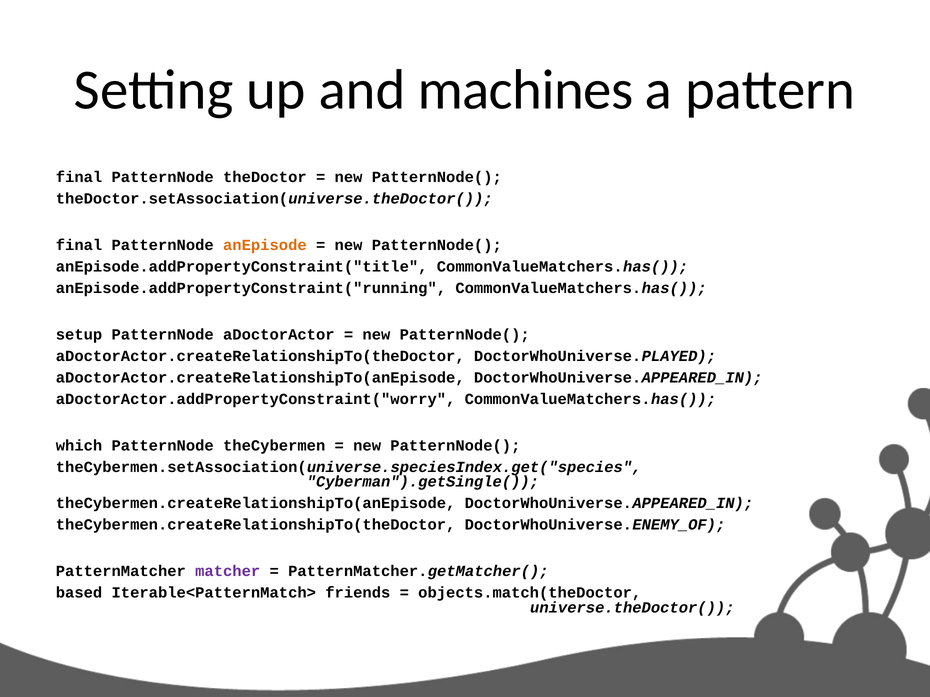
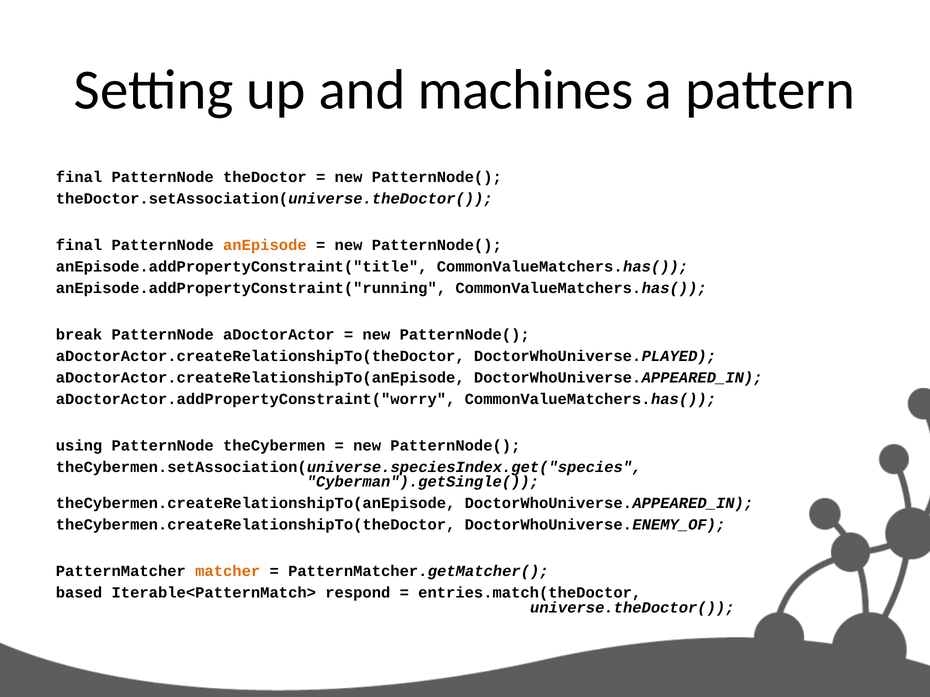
setup: setup -> break
which: which -> using
matcher colour: purple -> orange
friends: friends -> respond
objects.match(theDoctor: objects.match(theDoctor -> entries.match(theDoctor
